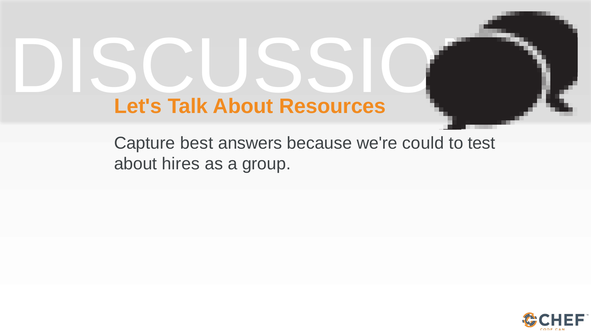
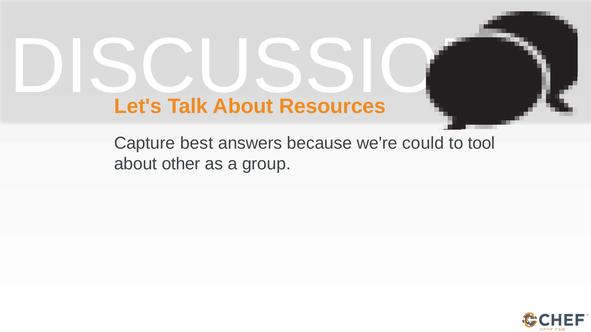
test: test -> tool
hires: hires -> other
